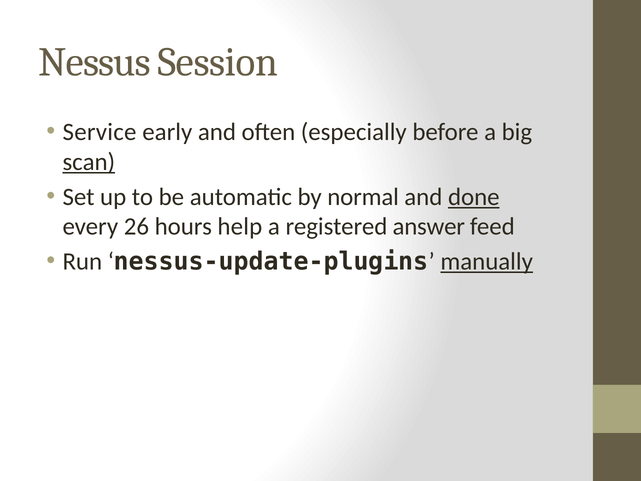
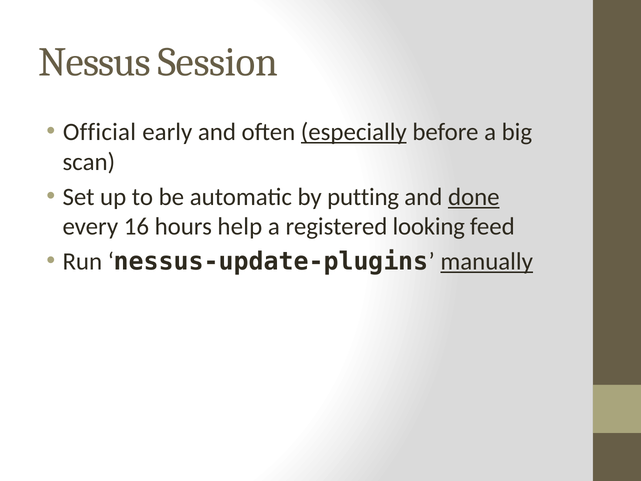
Service: Service -> Official
especially underline: none -> present
scan underline: present -> none
normal: normal -> putting
26: 26 -> 16
answer: answer -> looking
